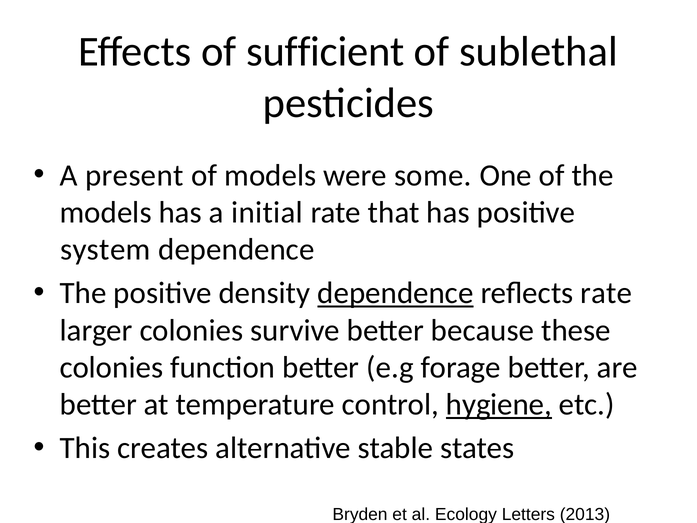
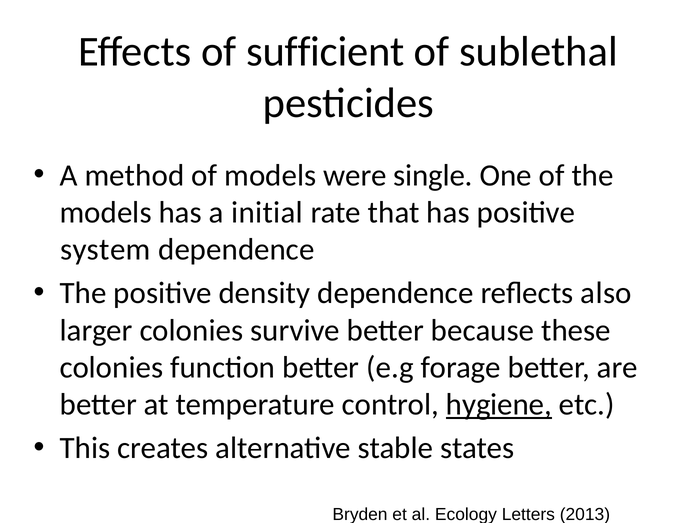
present: present -> method
some: some -> single
dependence at (395, 293) underline: present -> none
reflects rate: rate -> also
